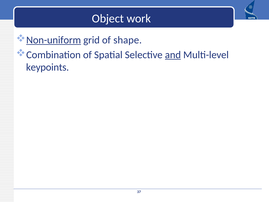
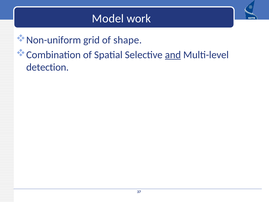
Object: Object -> Model
Non-uniform underline: present -> none
keypoints: keypoints -> detection
